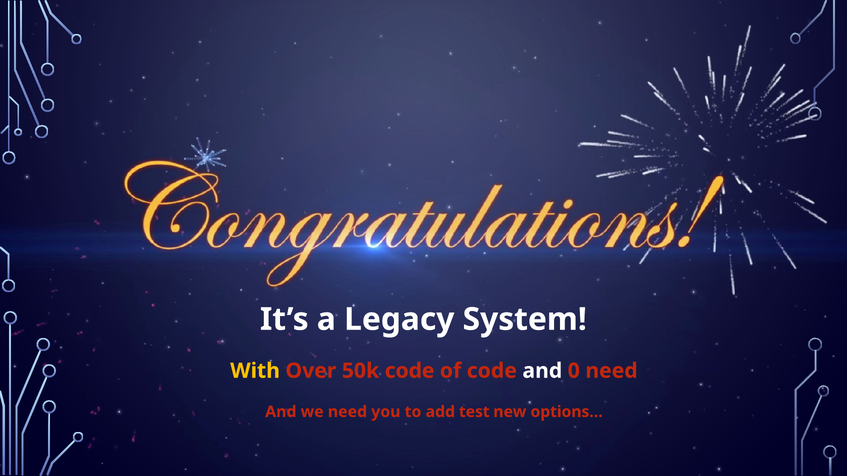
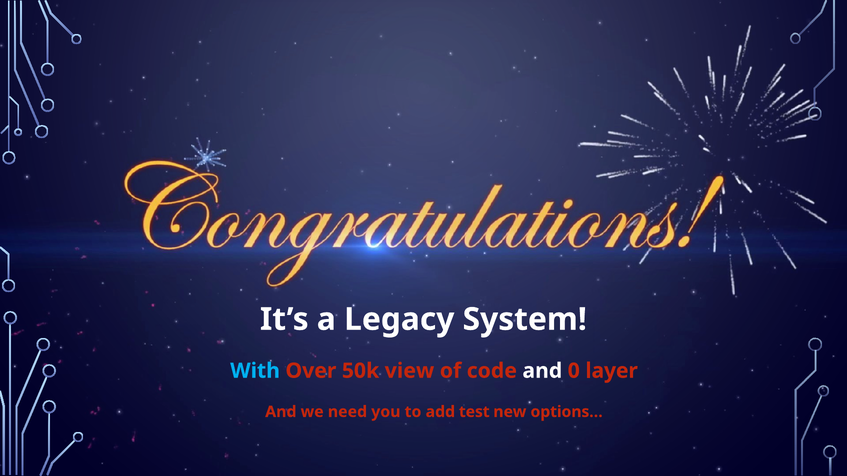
With colour: yellow -> light blue
50k code: code -> view
0 need: need -> layer
